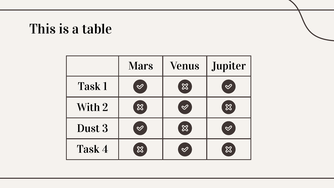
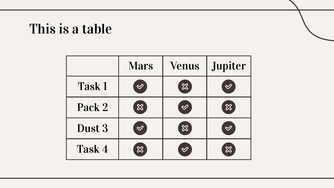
With: With -> Pack
